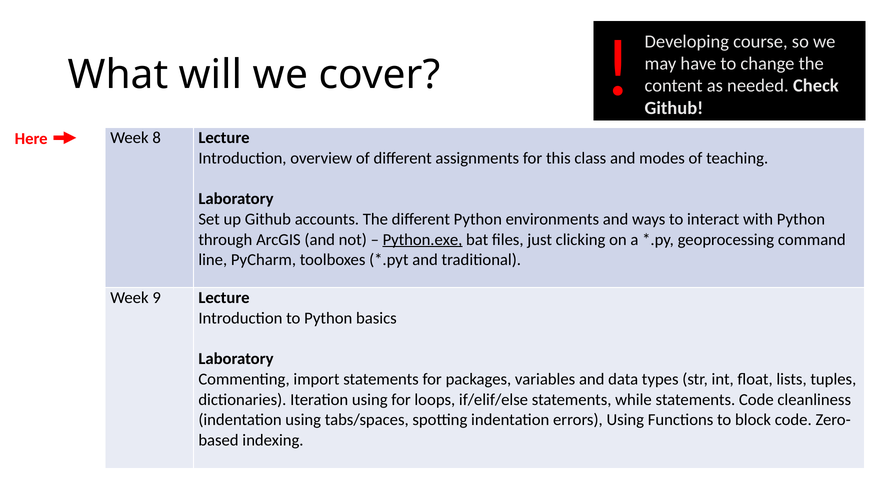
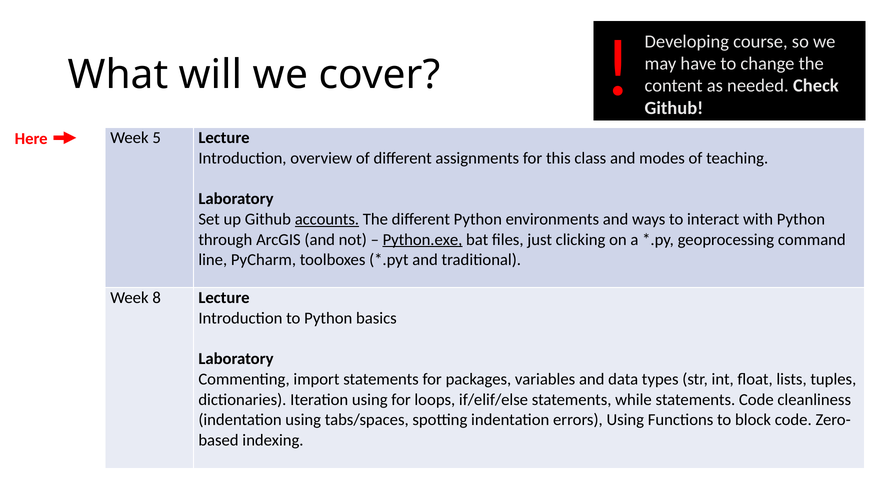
8: 8 -> 5
accounts underline: none -> present
9: 9 -> 8
